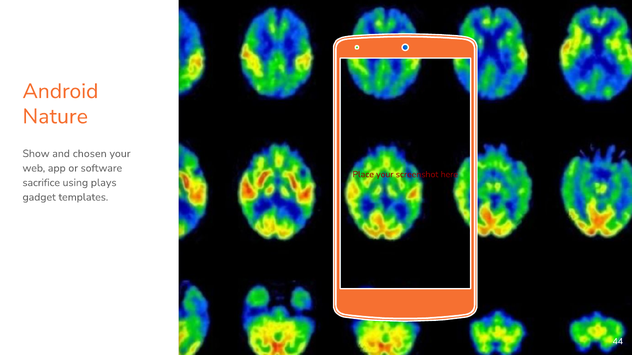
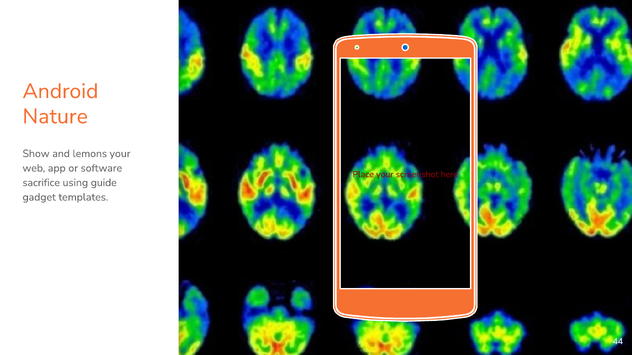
chosen: chosen -> lemons
plays: plays -> guide
